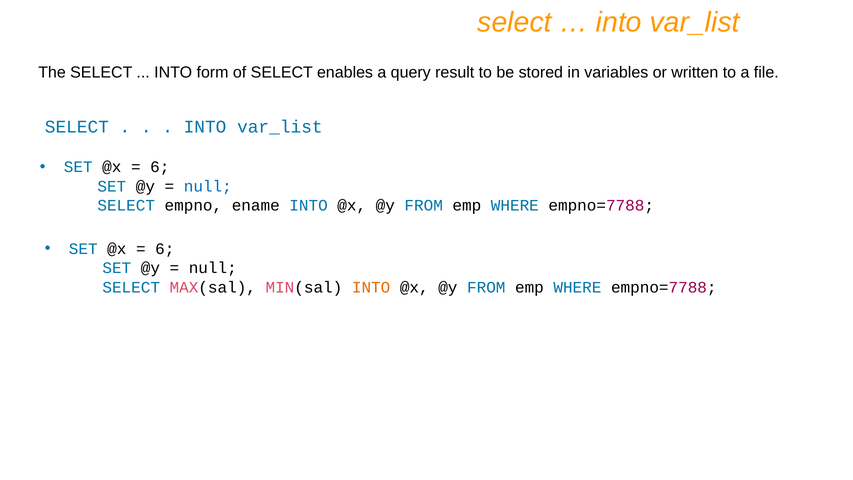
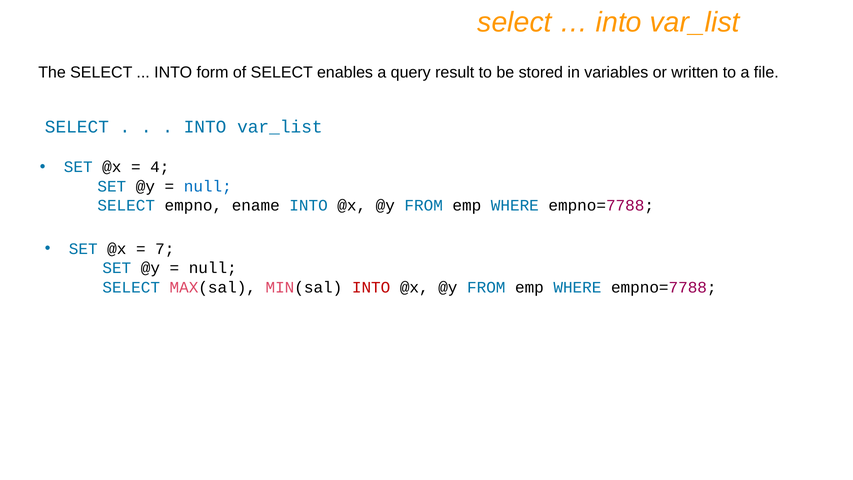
6 at (160, 167): 6 -> 4
6 at (165, 249): 6 -> 7
INTO at (371, 287) colour: orange -> red
